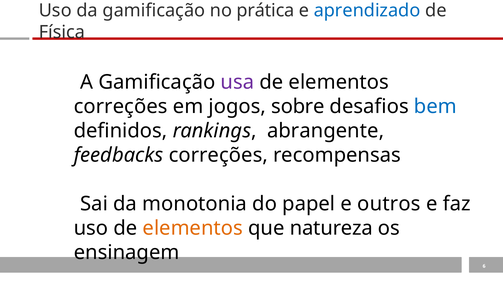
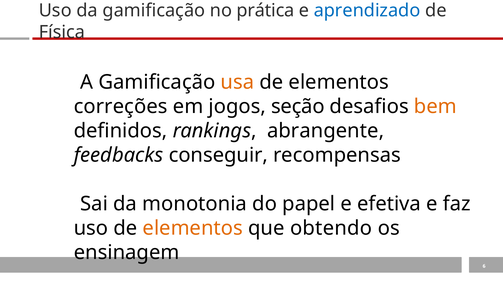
usa colour: purple -> orange
sobre: sobre -> seção
bem colour: blue -> orange
feedbacks correções: correções -> conseguir
outros: outros -> efetiva
natureza: natureza -> obtendo
